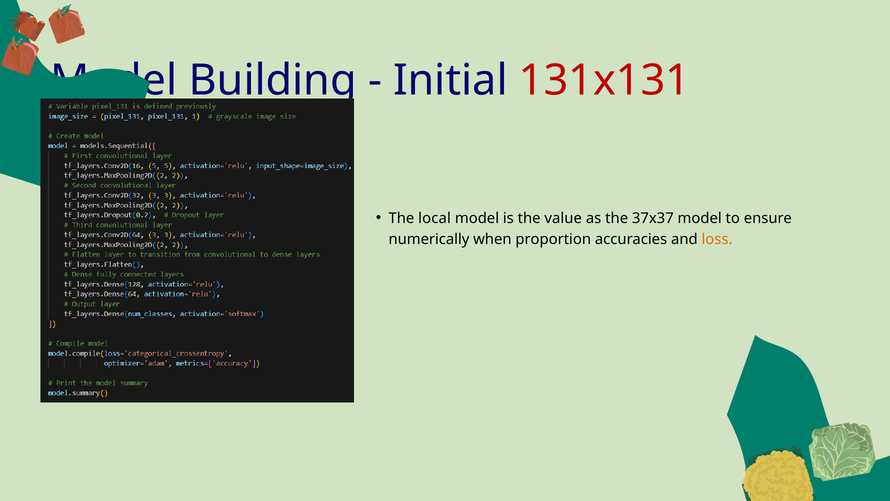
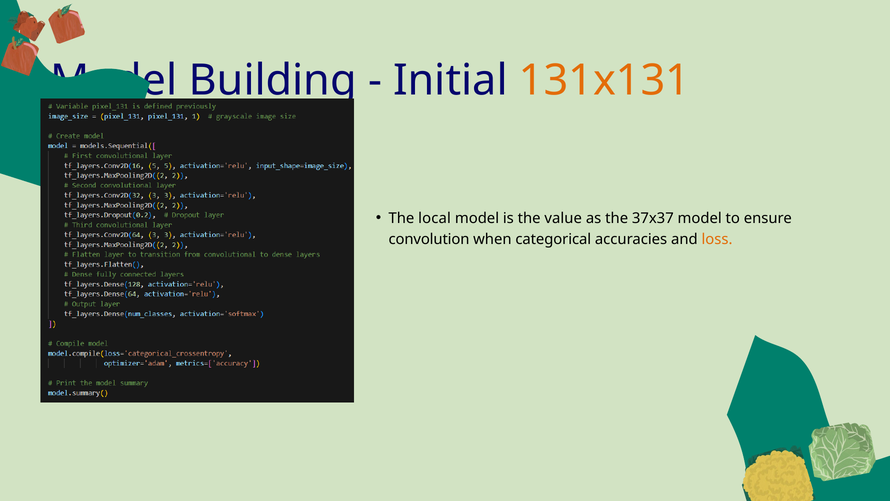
131x131 colour: red -> orange
numerically: numerically -> convolution
proportion: proportion -> categorical
